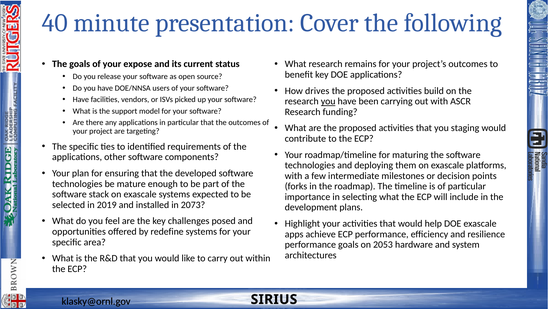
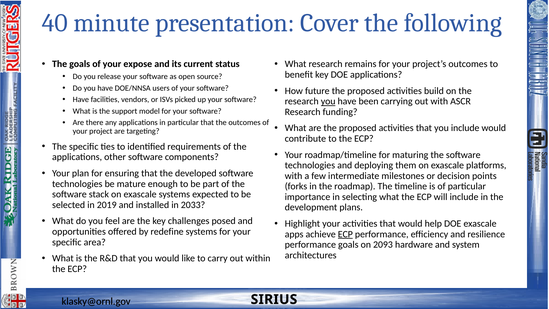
drives: drives -> future
you staging: staging -> include
2073: 2073 -> 2033
ECP at (345, 234) underline: none -> present
2053: 2053 -> 2093
